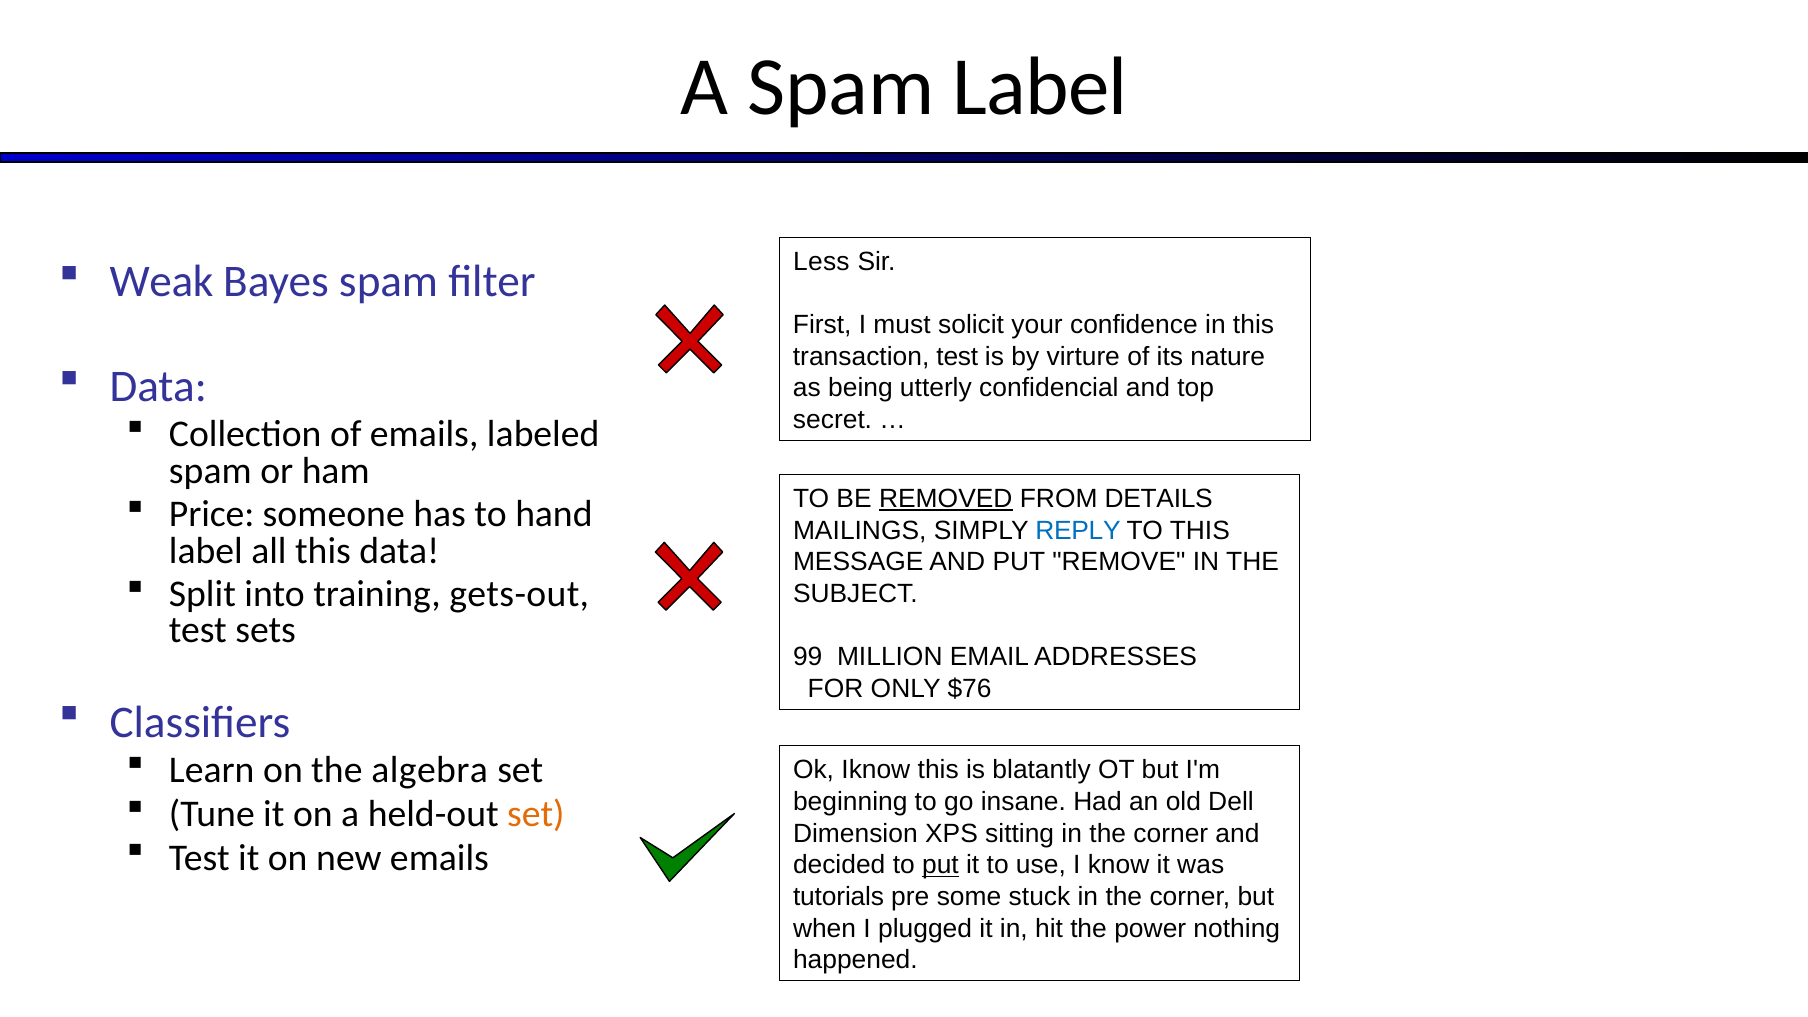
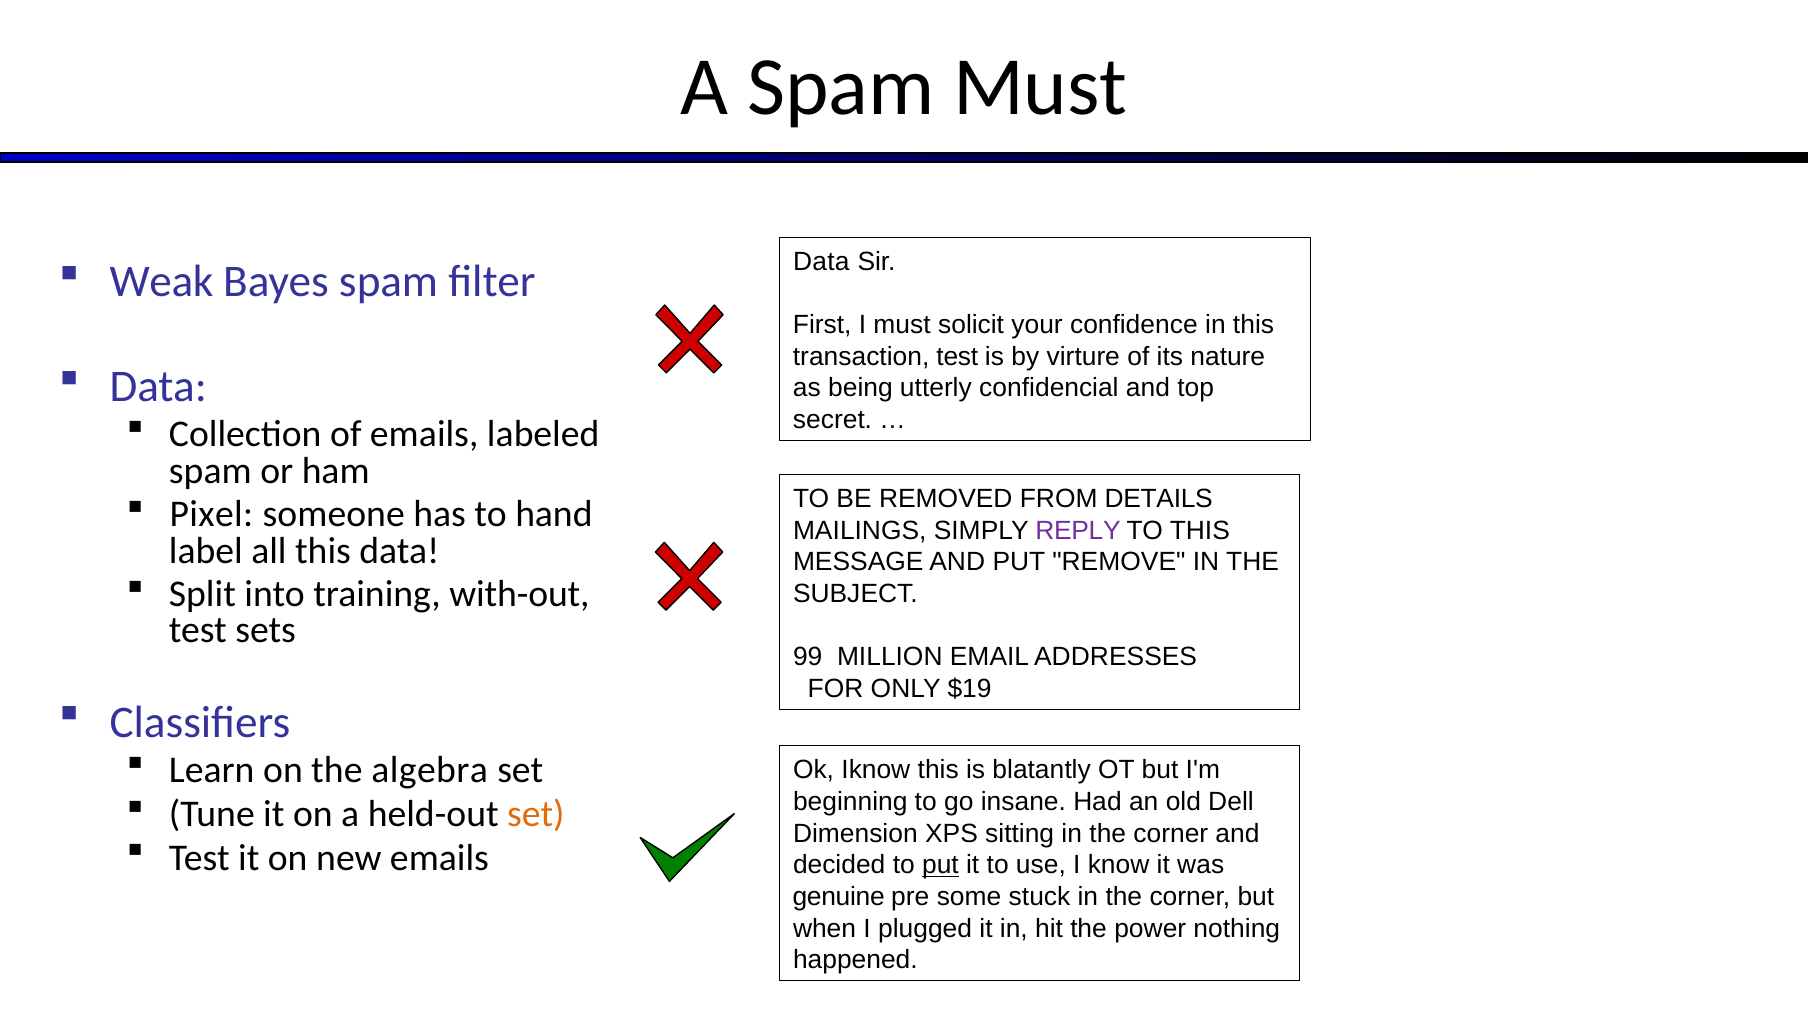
Spam Label: Label -> Must
Less at (821, 262): Less -> Data
REMOVED underline: present -> none
Price: Price -> Pixel
REPLY colour: blue -> purple
gets-out: gets-out -> with-out
$76: $76 -> $19
tutorials: tutorials -> genuine
